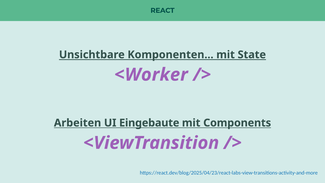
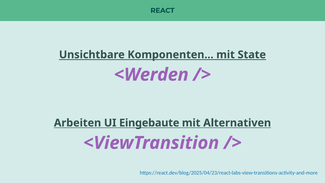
<Worker: <Worker -> <Werden
Components: Components -> Alternativen
